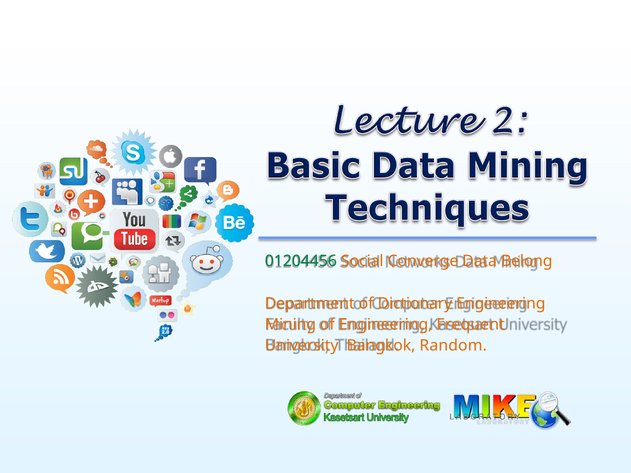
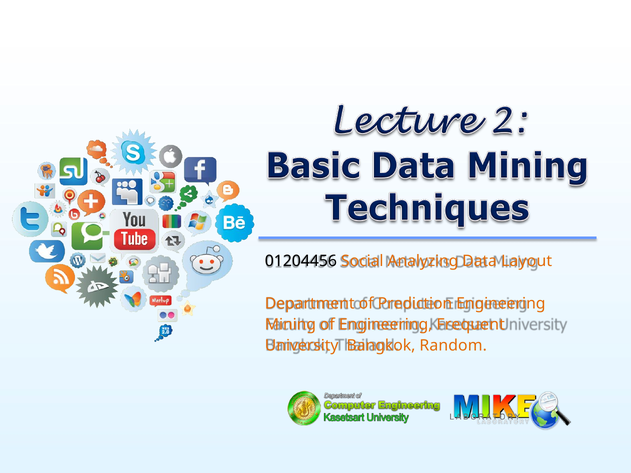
01204456 colour: green -> black
Converge: Converge -> Analyzing
Belong: Belong -> Layout
Dictionary: Dictionary -> Prediction
